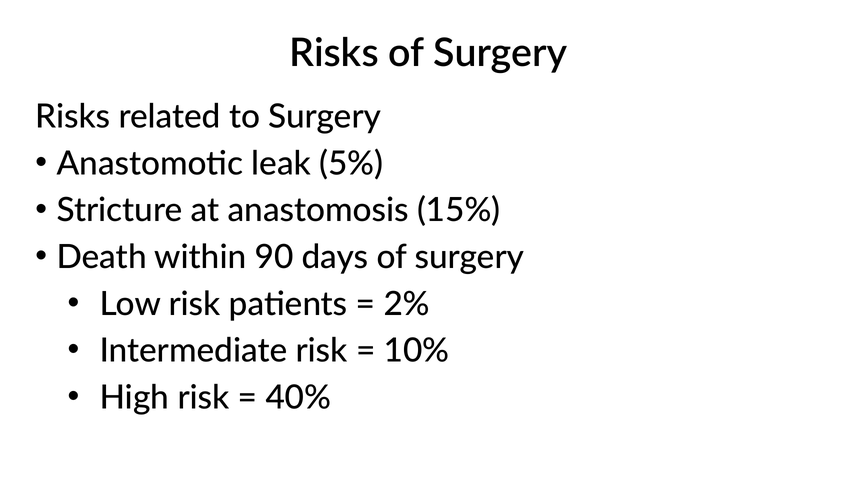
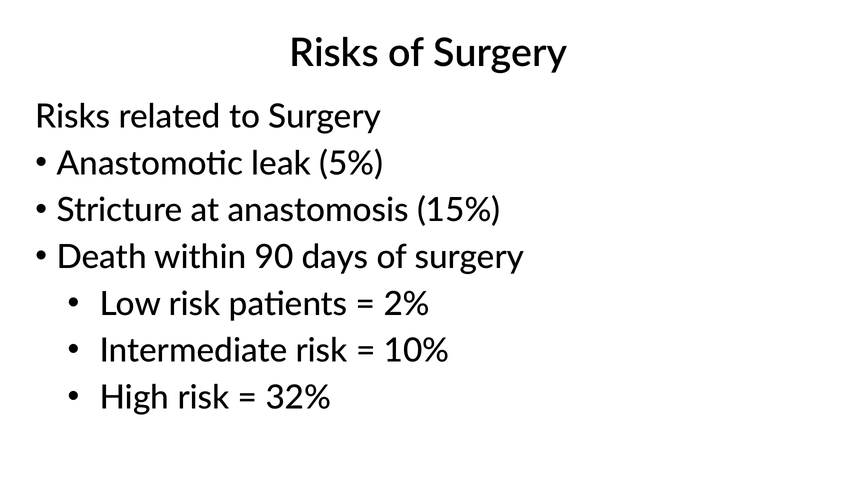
40%: 40% -> 32%
